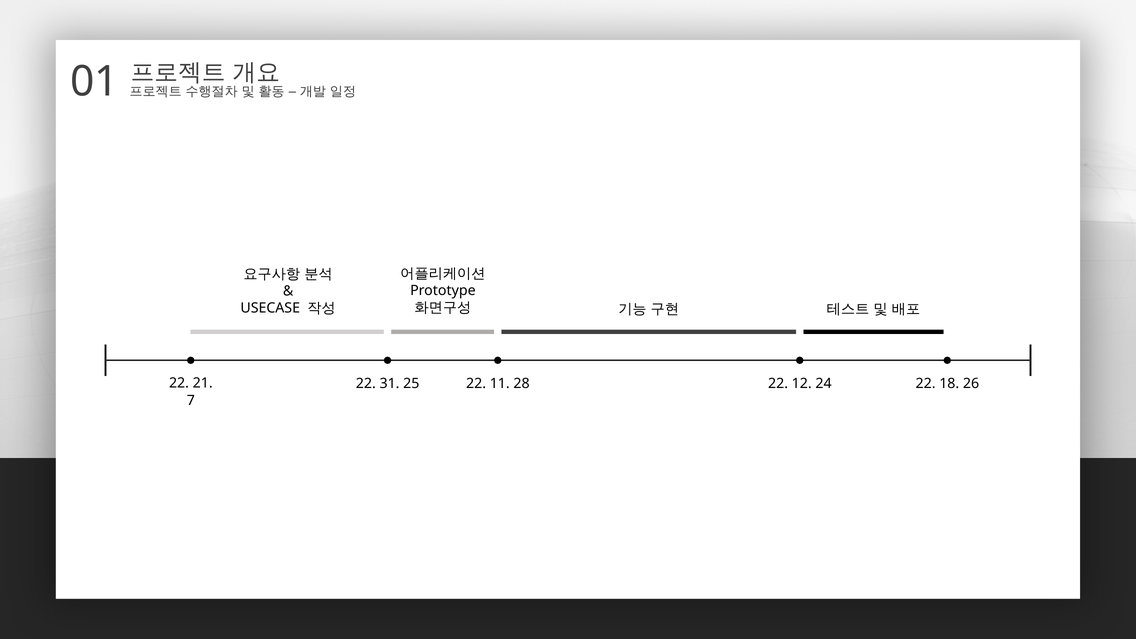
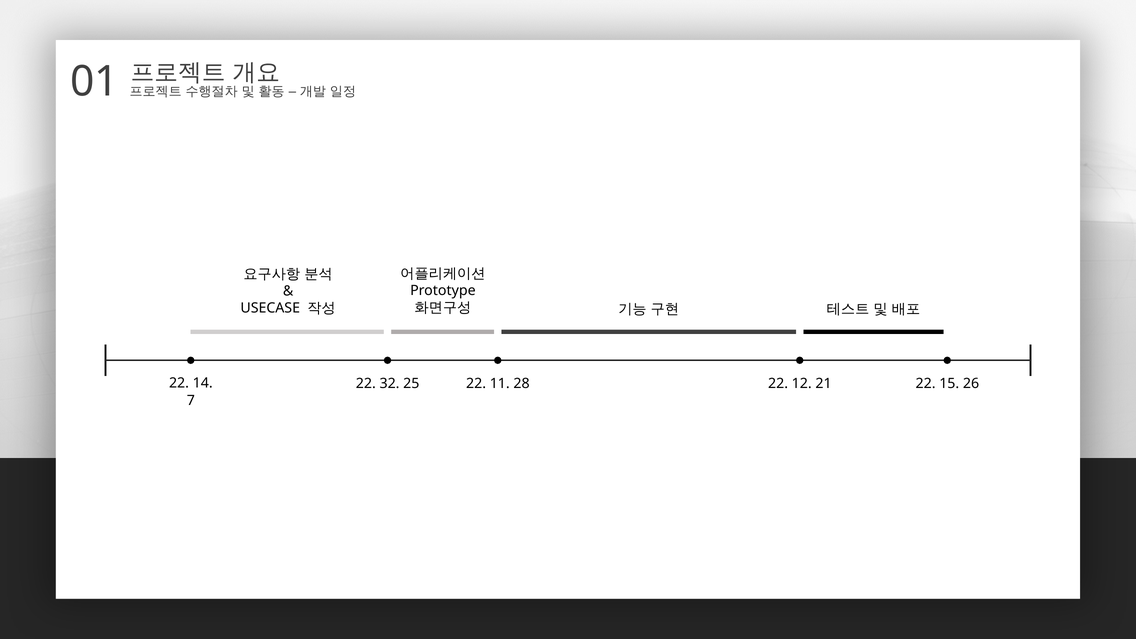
21: 21 -> 14
31: 31 -> 32
24: 24 -> 21
18: 18 -> 15
